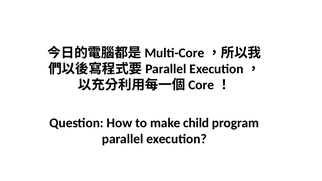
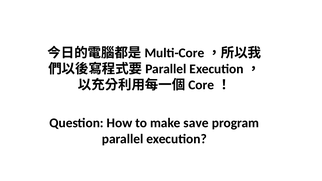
child: child -> save
